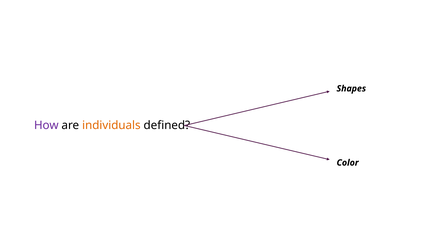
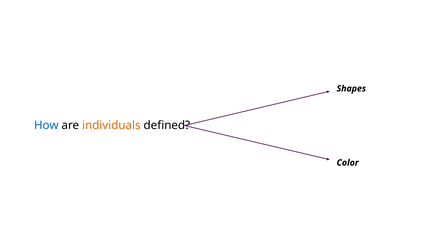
How colour: purple -> blue
